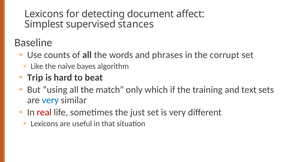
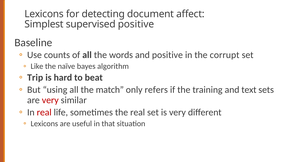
supervised stances: stances -> positive
and phrases: phrases -> positive
which: which -> refers
very at (50, 100) colour: blue -> red
the just: just -> real
